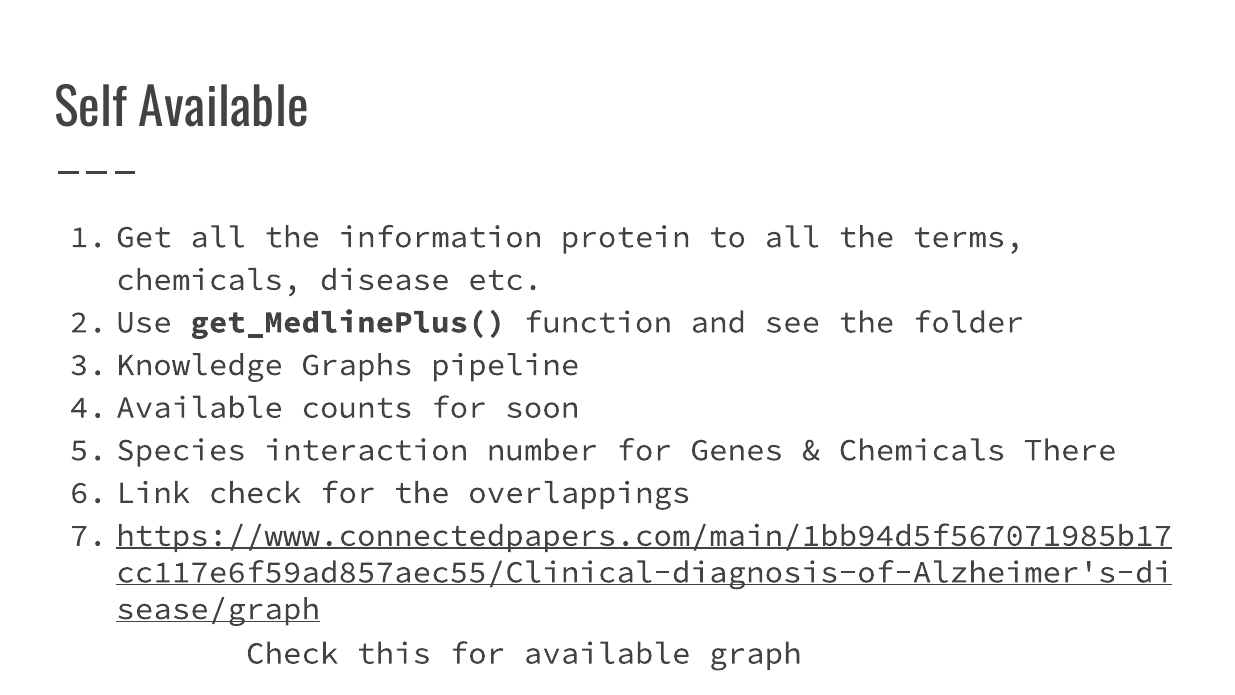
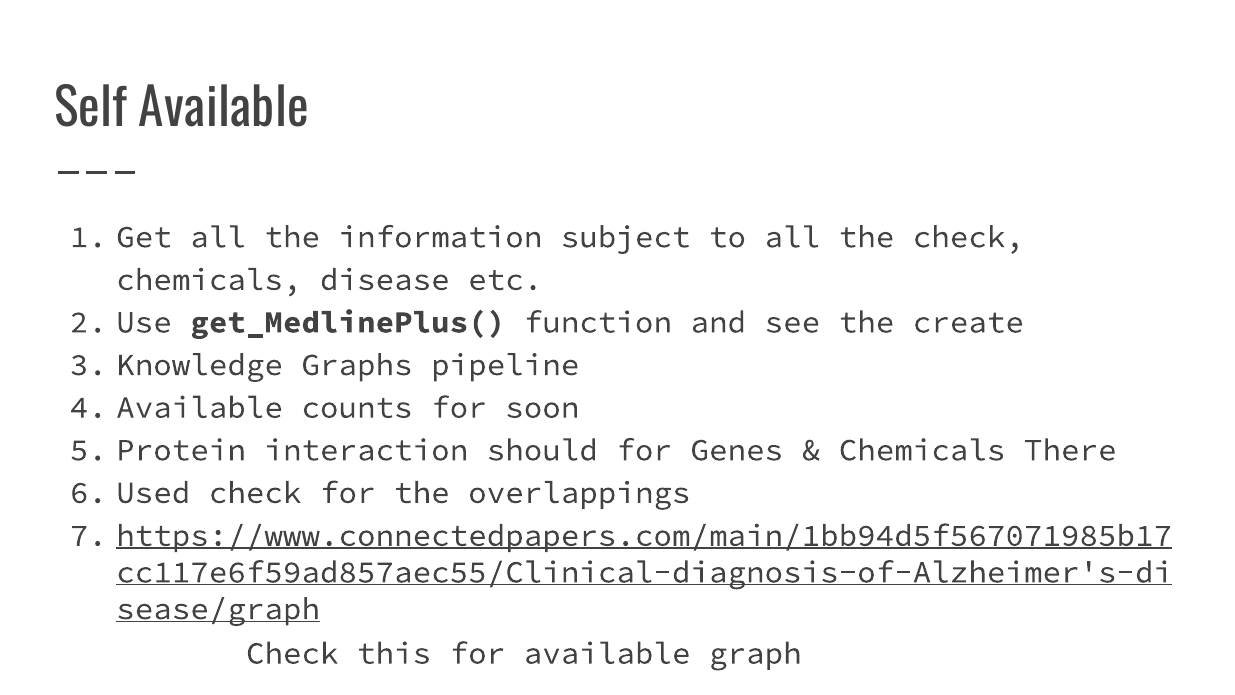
protein: protein -> subject
the terms: terms -> check
folder: folder -> create
Species: Species -> Protein
number: number -> should
Link: Link -> Used
